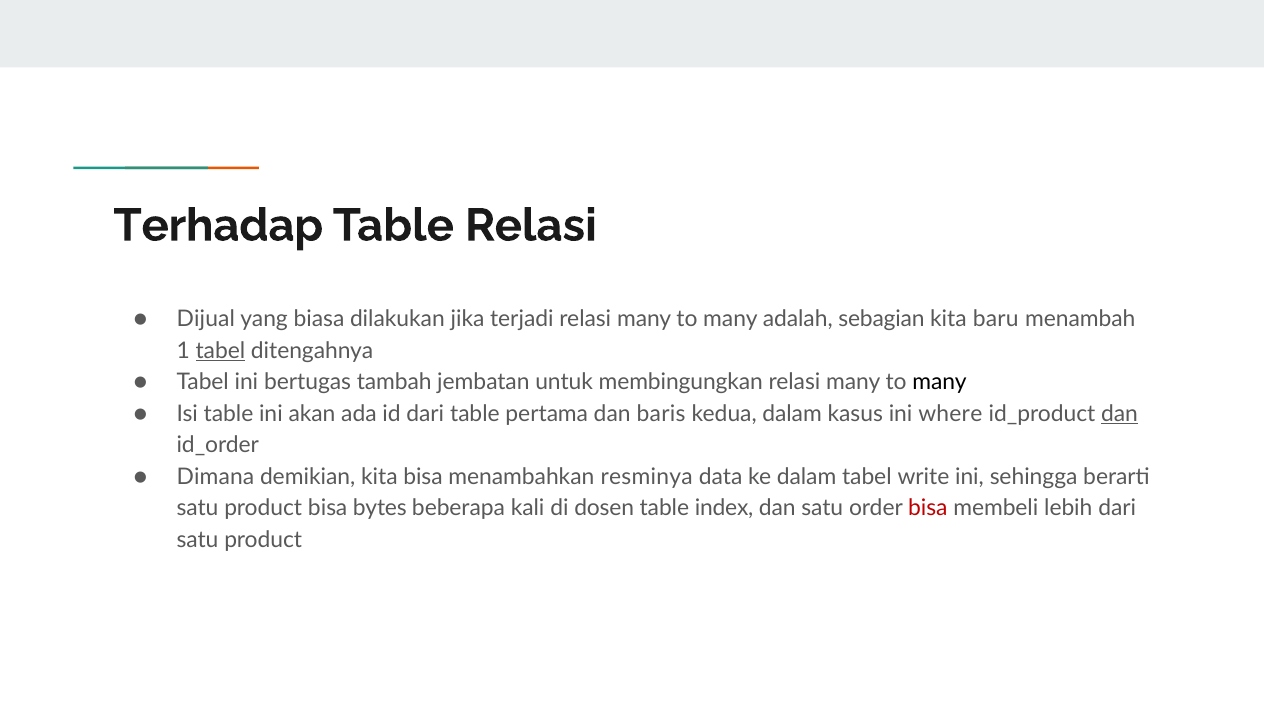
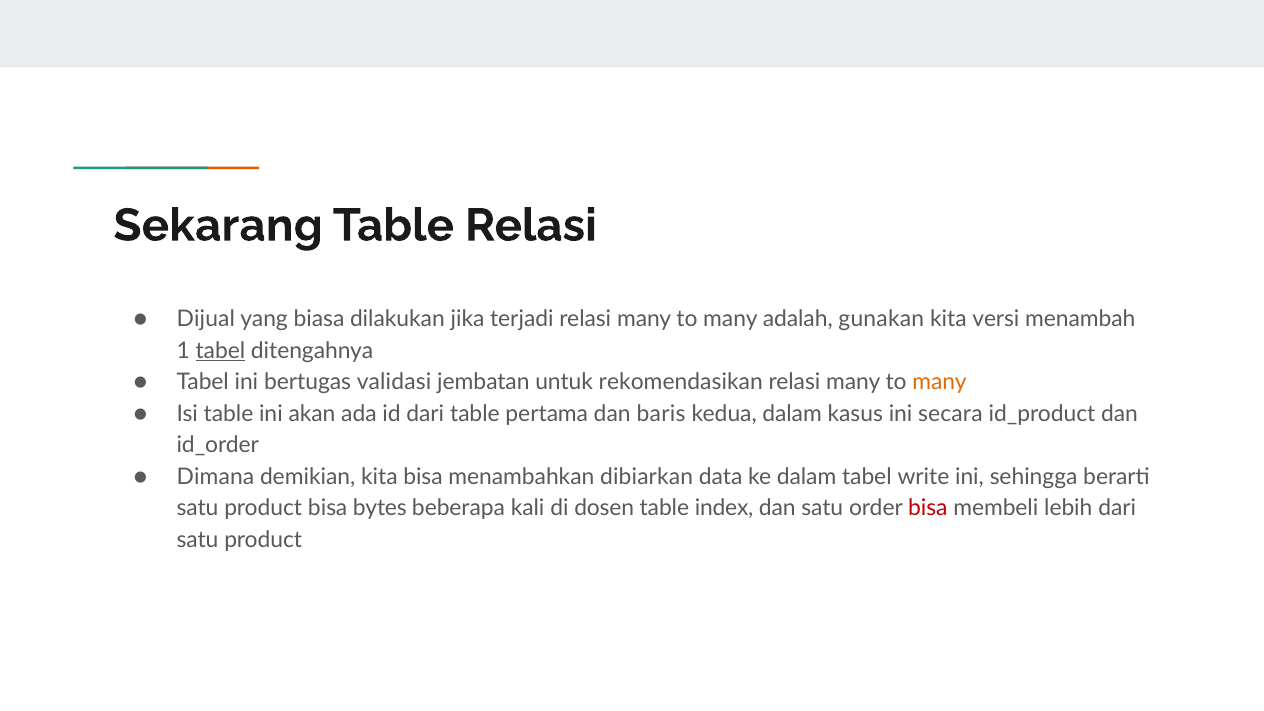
Terhadap: Terhadap -> Sekarang
sebagian: sebagian -> gunakan
baru: baru -> versi
tambah: tambah -> validasi
membingungkan: membingungkan -> rekomendasikan
many at (940, 382) colour: black -> orange
where: where -> secara
dan at (1120, 414) underline: present -> none
resminya: resminya -> dibiarkan
